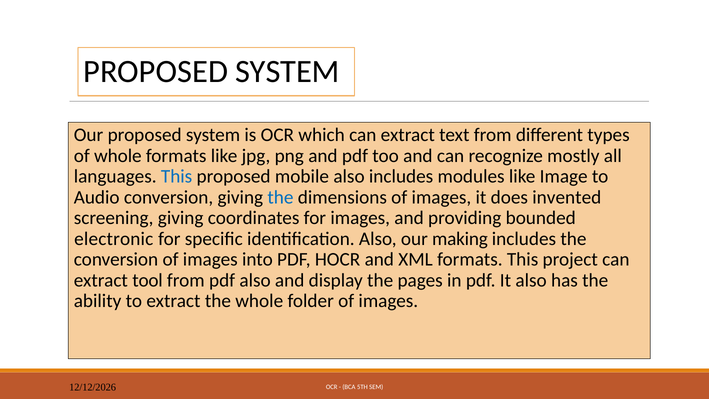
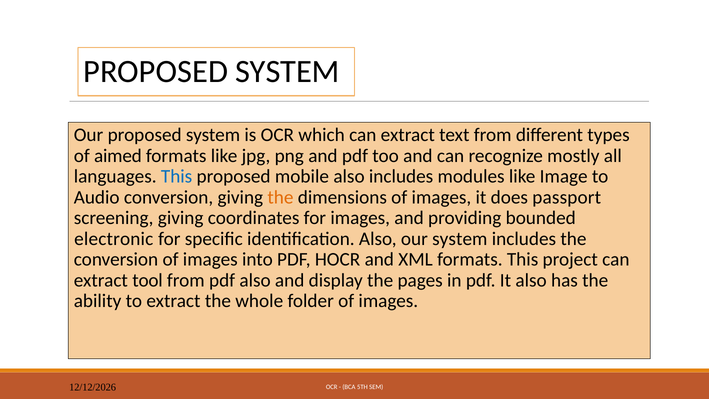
of whole: whole -> aimed
the at (280, 197) colour: blue -> orange
invented: invented -> passport
our making: making -> system
